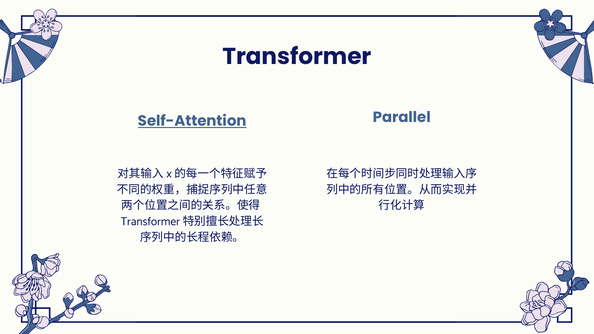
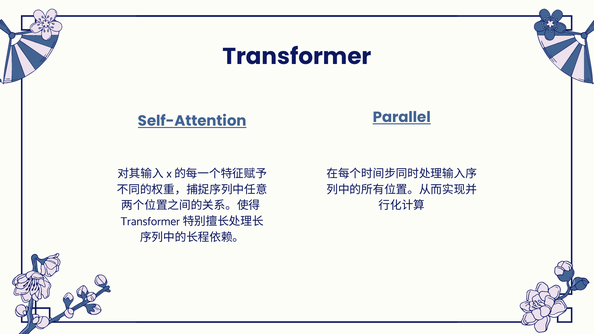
Parallel underline: none -> present
